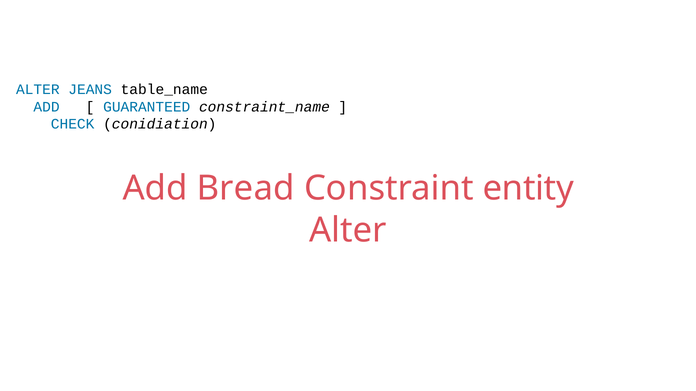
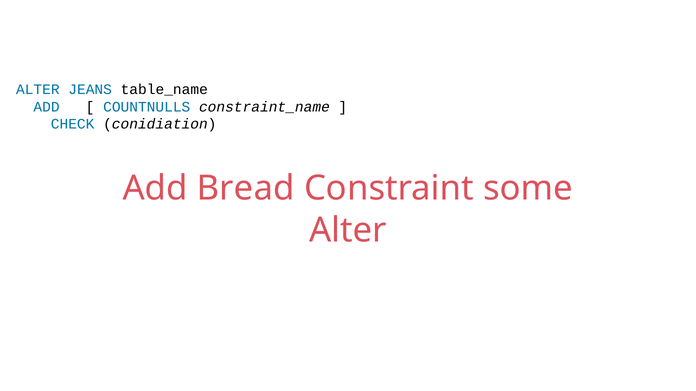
GUARANTEED: GUARANTEED -> COUNTNULLS
entity: entity -> some
